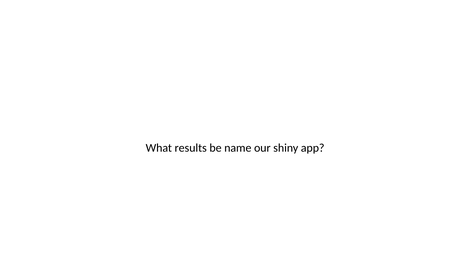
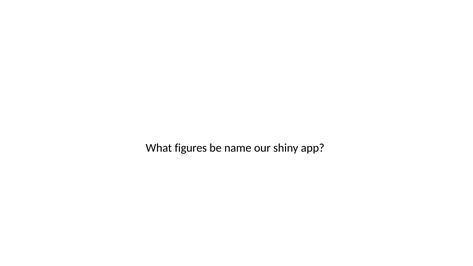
results: results -> figures
